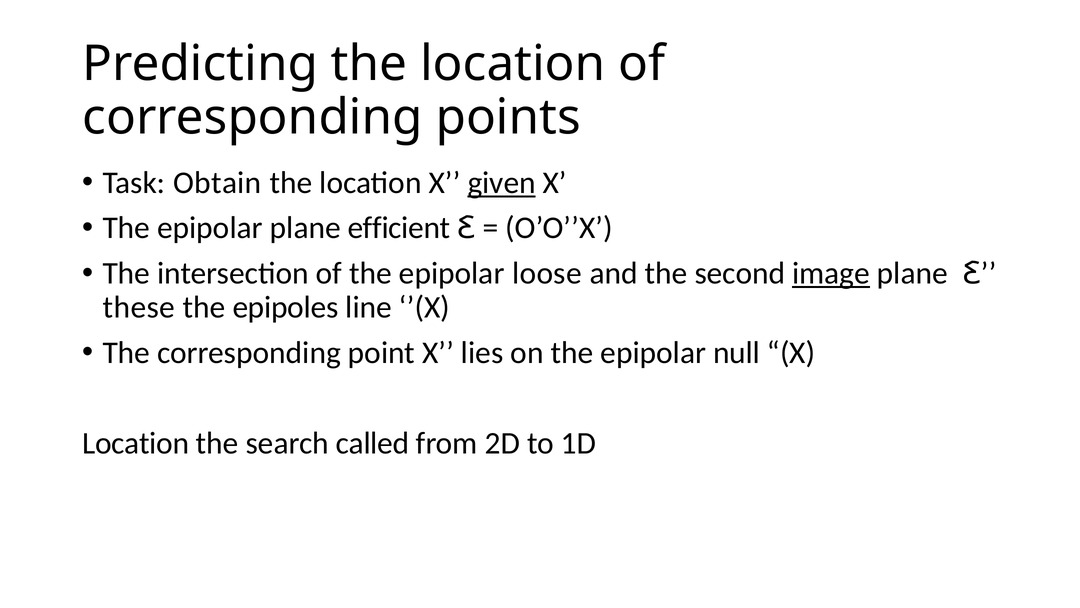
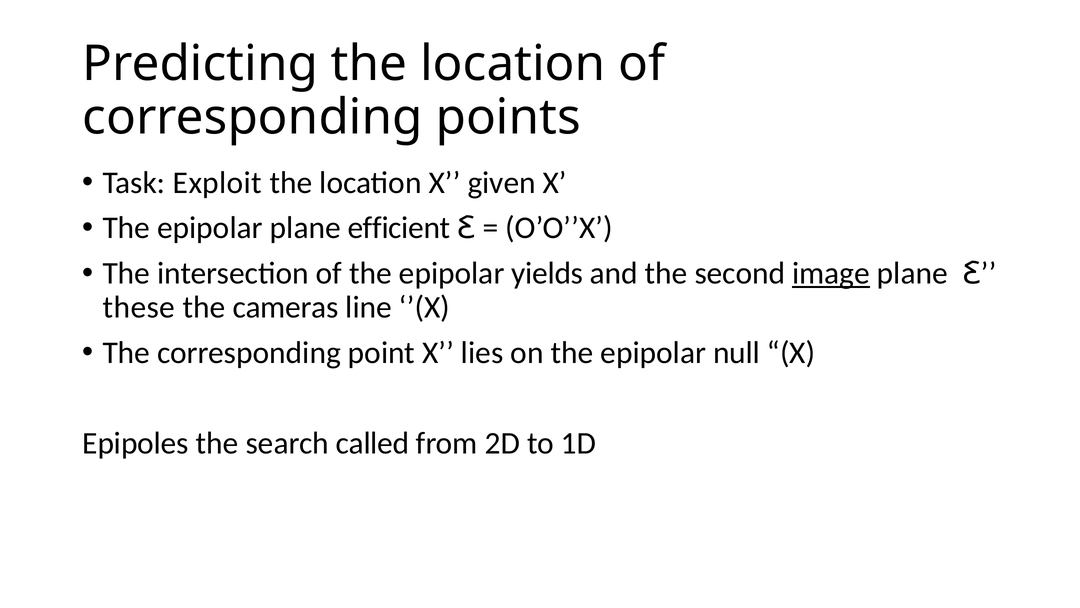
Obtain: Obtain -> Exploit
given underline: present -> none
loose: loose -> yields
epipoles: epipoles -> cameras
Location at (136, 443): Location -> Epipoles
